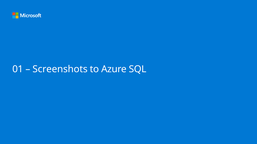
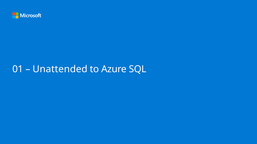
Screenshots: Screenshots -> Unattended
